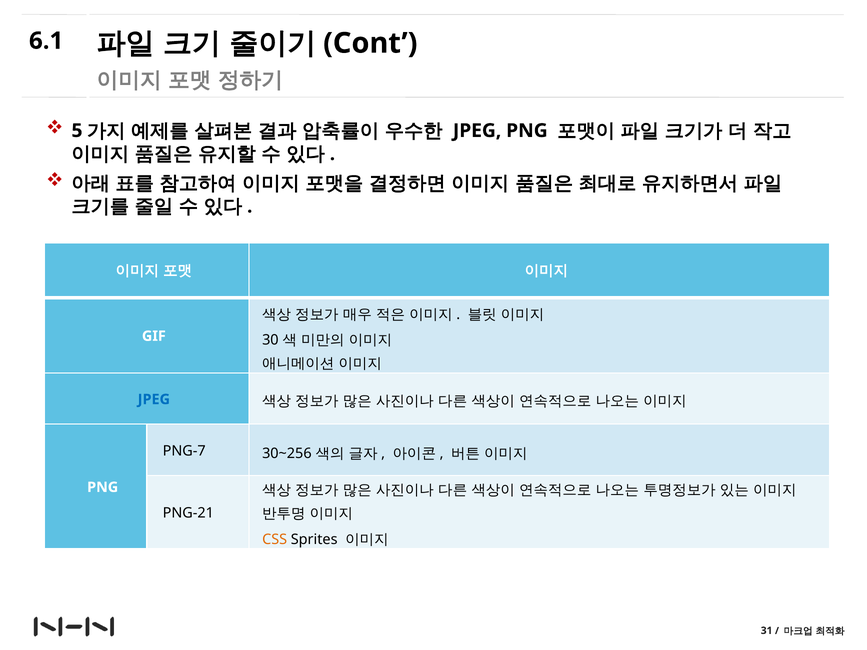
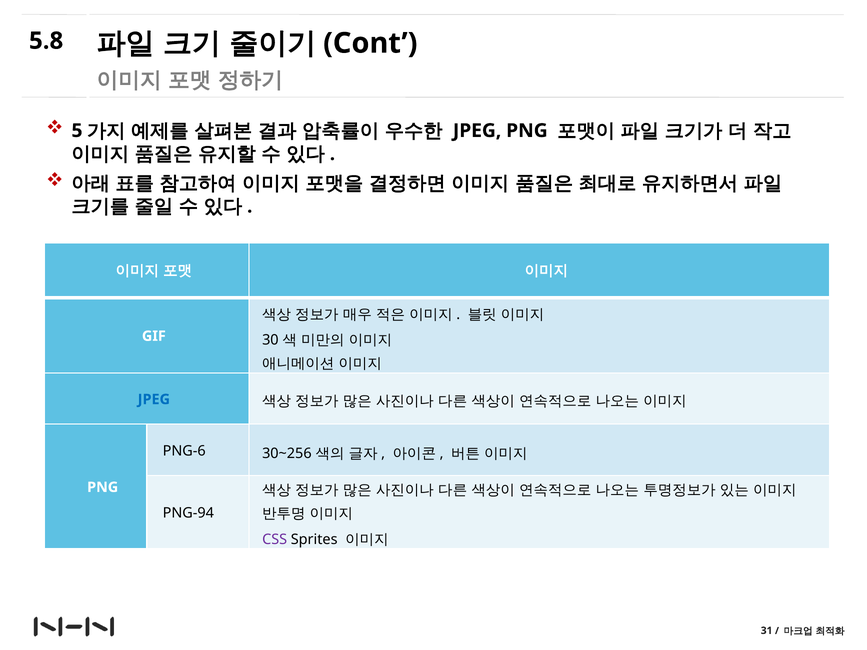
6.1: 6.1 -> 5.8
PNG-7: PNG-7 -> PNG-6
PNG-21: PNG-21 -> PNG-94
CSS colour: orange -> purple
